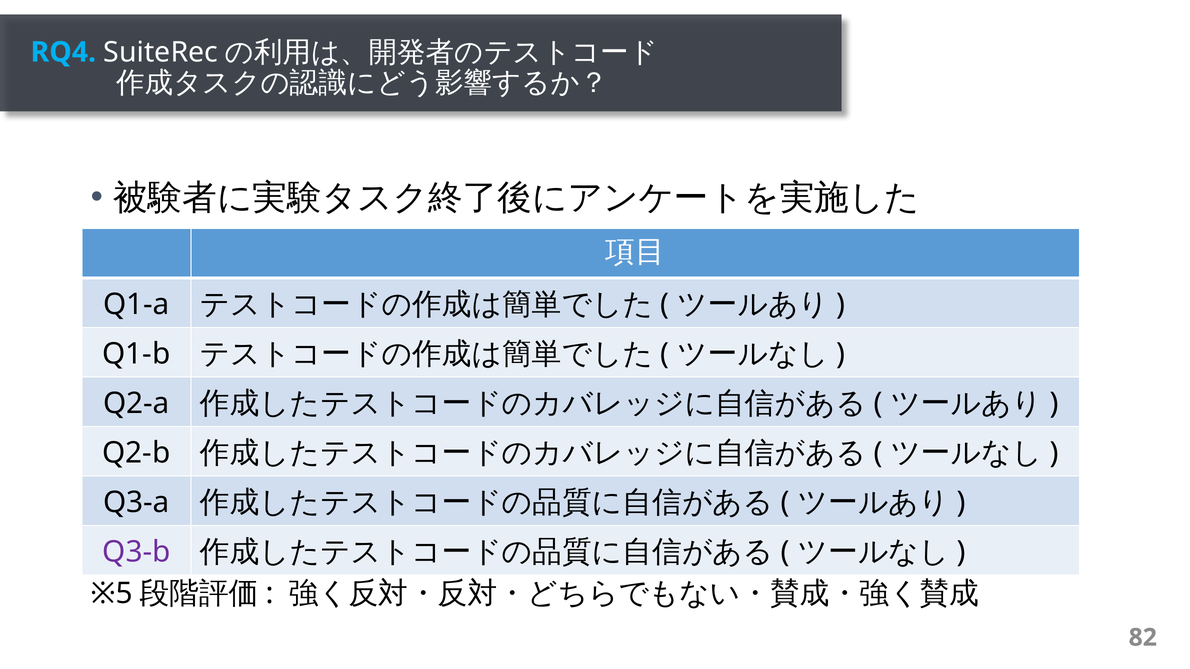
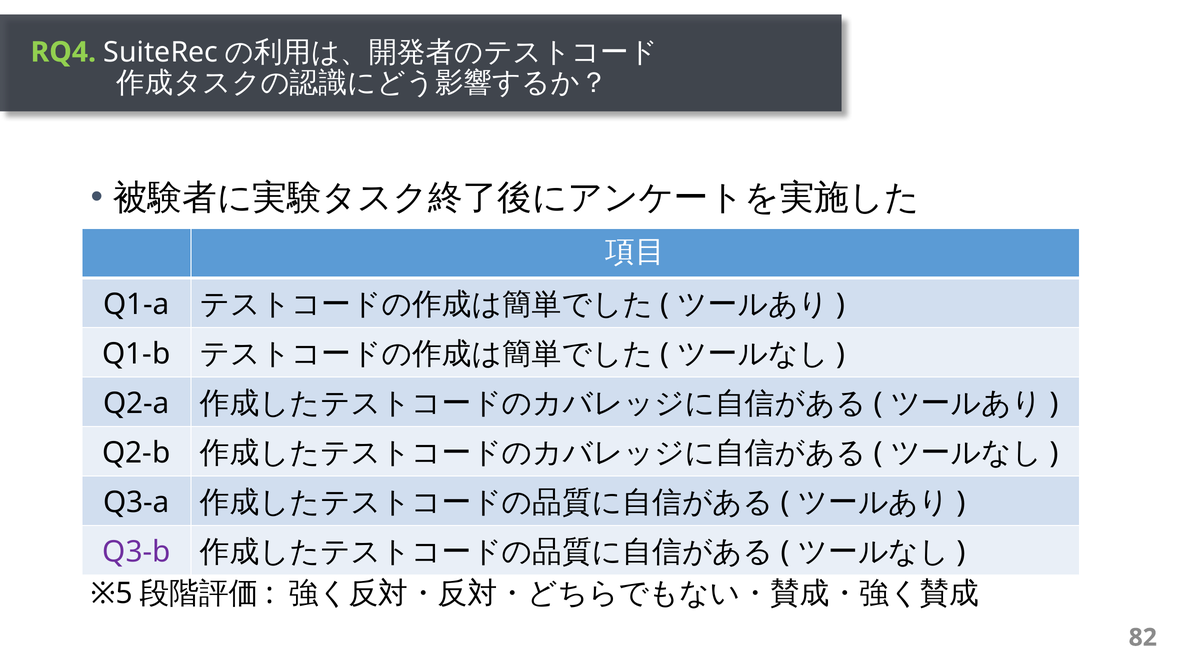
RQ4 colour: light blue -> light green
